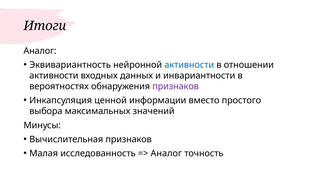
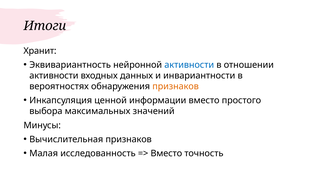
Аналог at (40, 51): Аналог -> Хранит
признаков at (176, 86) colour: purple -> orange
Аналог at (166, 153): Аналог -> Вместо
